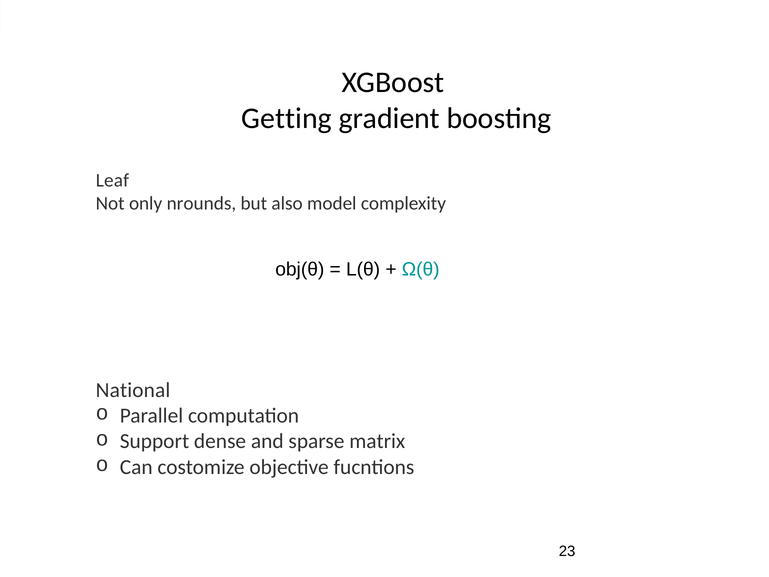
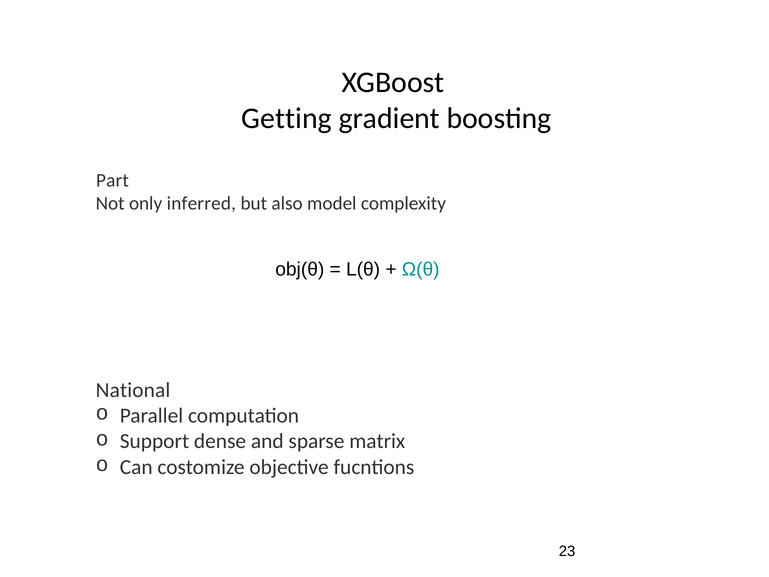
Leaf: Leaf -> Part
nrounds: nrounds -> inferred
